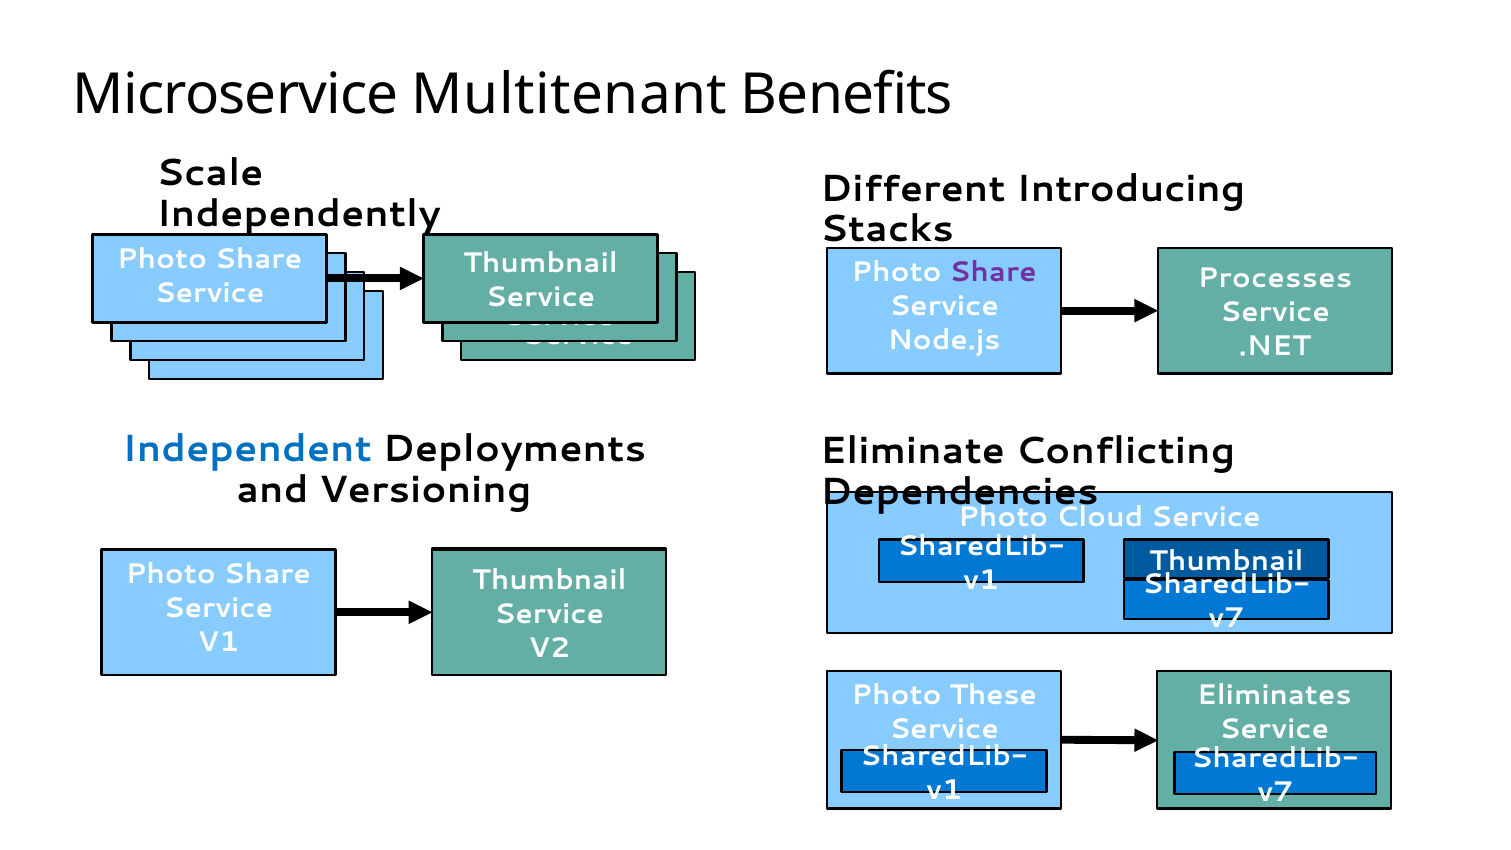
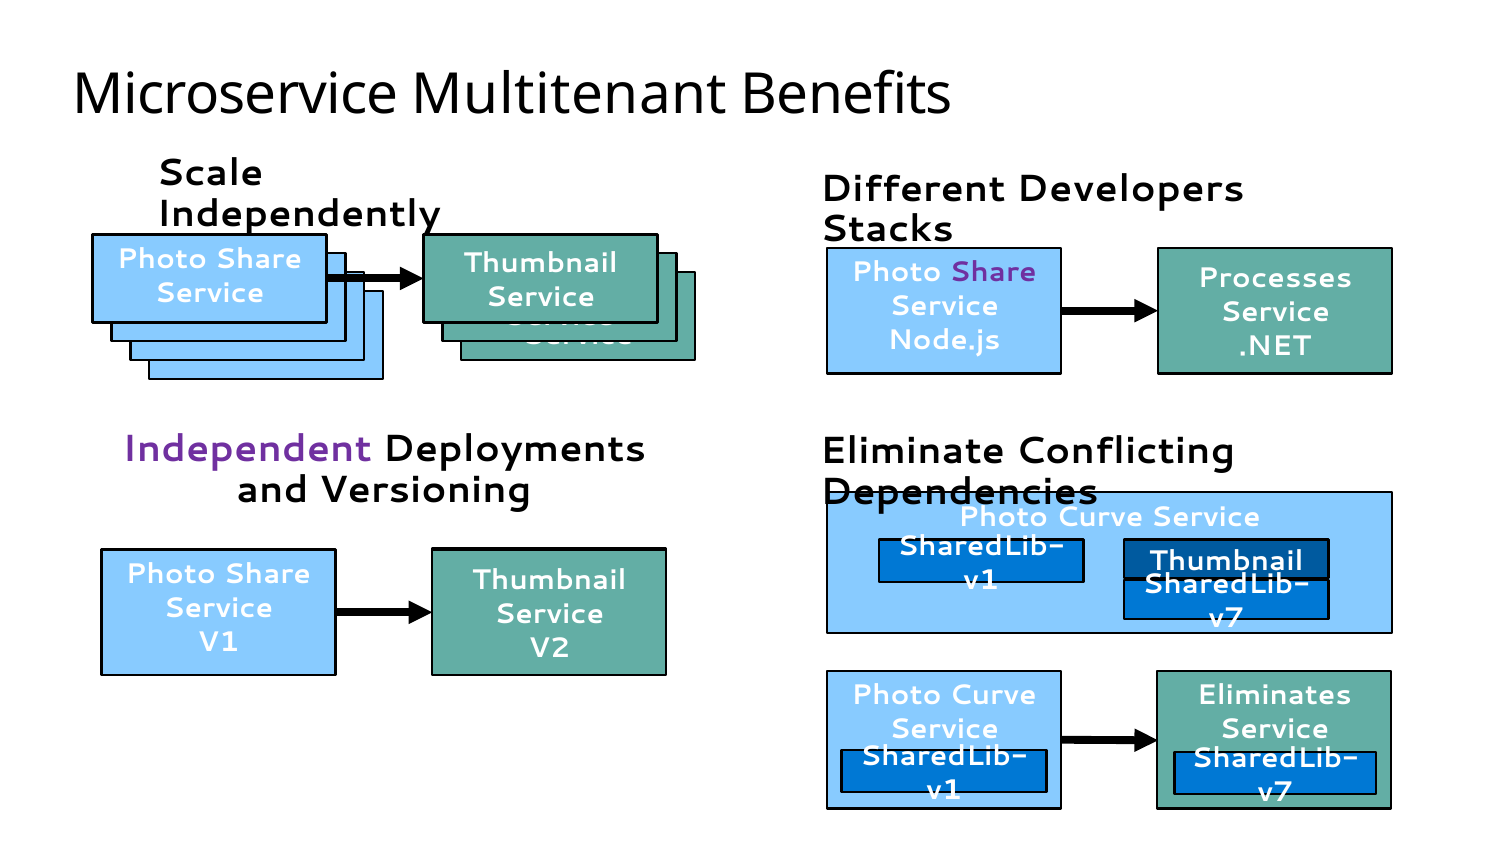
Introducing: Introducing -> Developers
Independent colour: blue -> purple
Cloud at (1100, 517): Cloud -> Curve
These at (993, 695): These -> Curve
